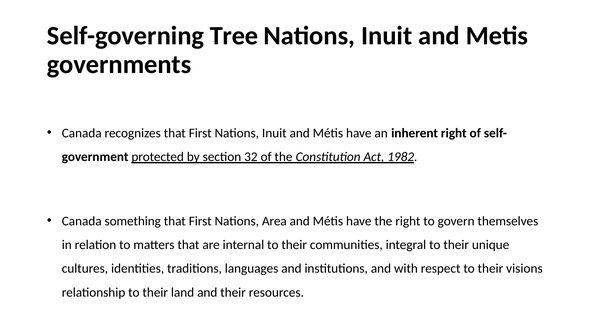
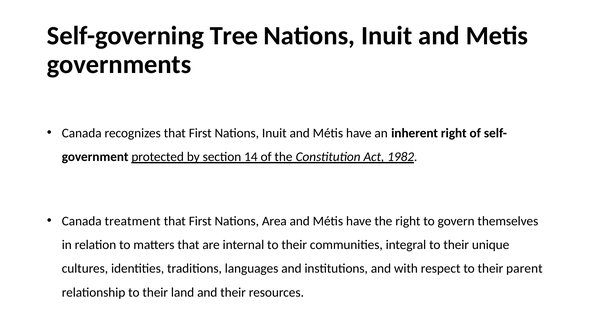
32: 32 -> 14
something: something -> treatment
visions: visions -> parent
